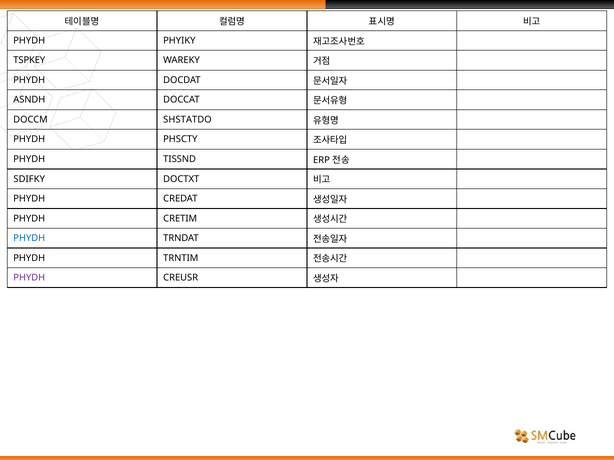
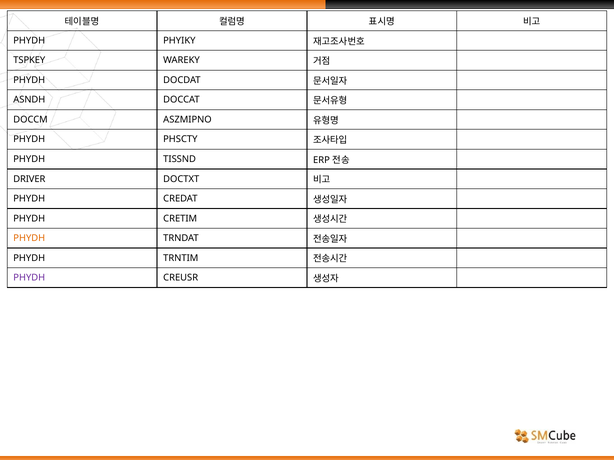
SHSTATDO: SHSTATDO -> ASZMIPNO
SDIFKY: SDIFKY -> DRIVER
PHYDH at (29, 238) colour: blue -> orange
